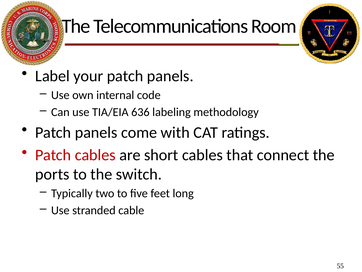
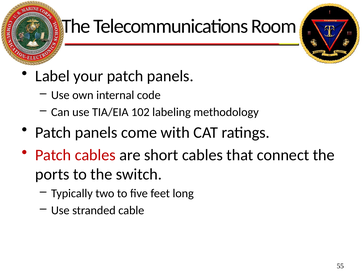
636: 636 -> 102
